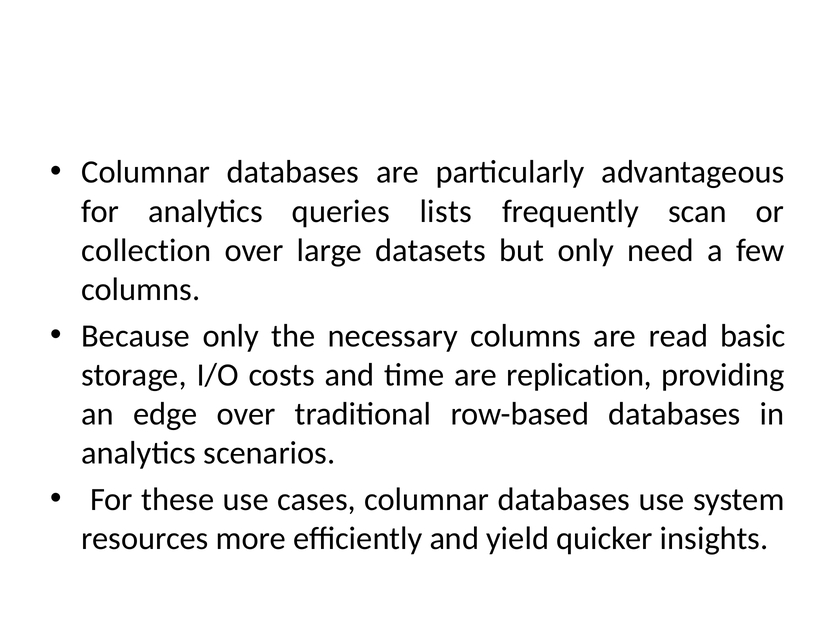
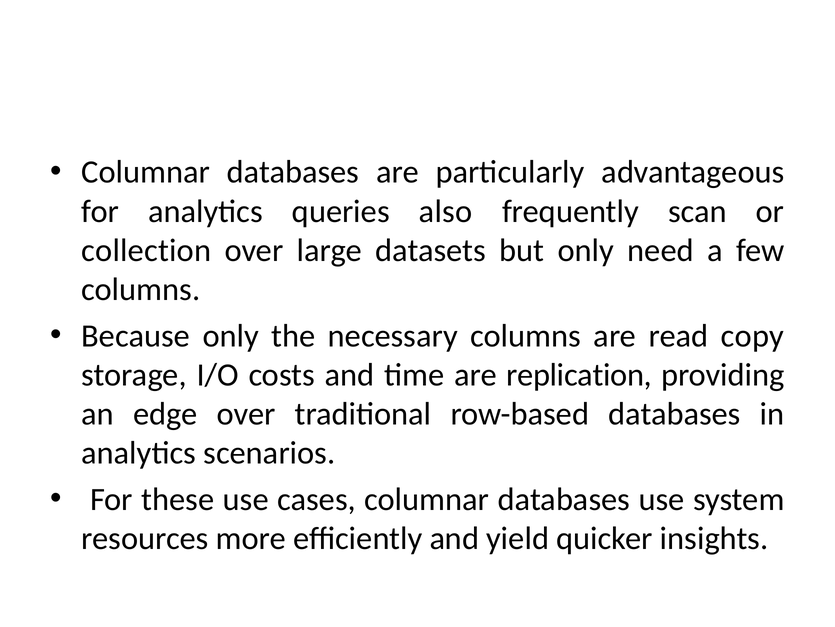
lists: lists -> also
basic: basic -> copy
